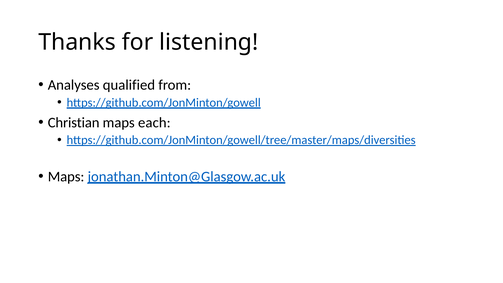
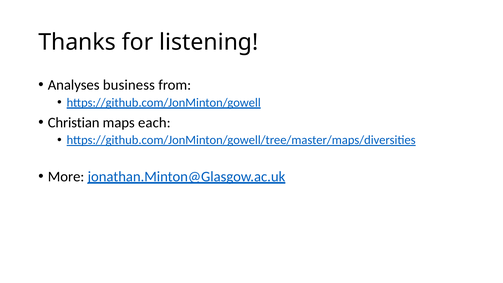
qualified: qualified -> business
Maps at (66, 176): Maps -> More
